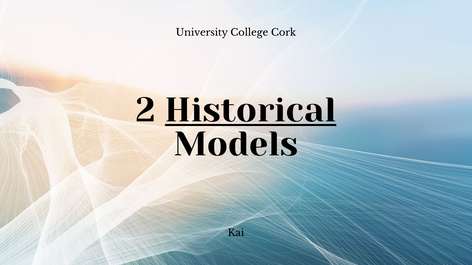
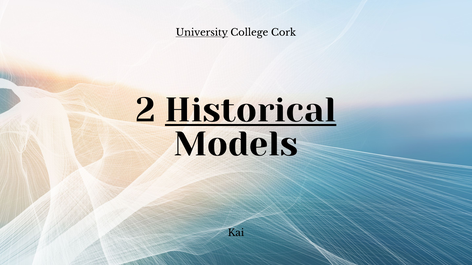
University underline: none -> present
